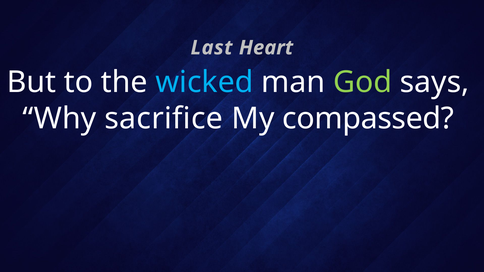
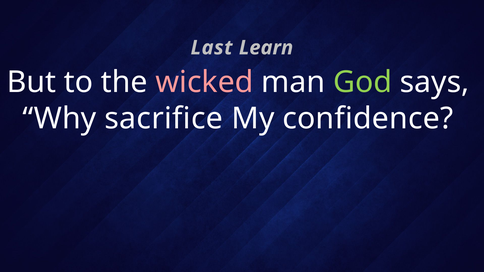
Heart: Heart -> Learn
wicked colour: light blue -> pink
compassed: compassed -> confidence
